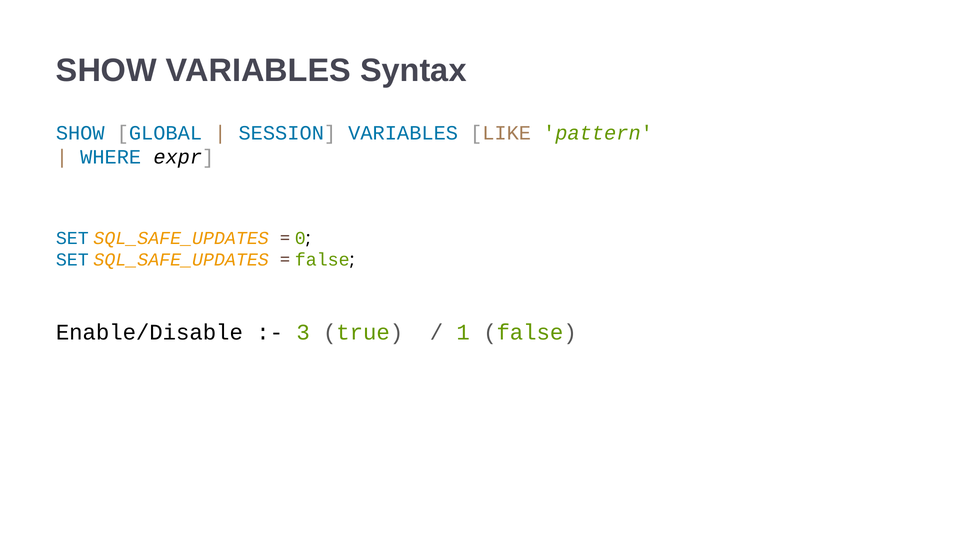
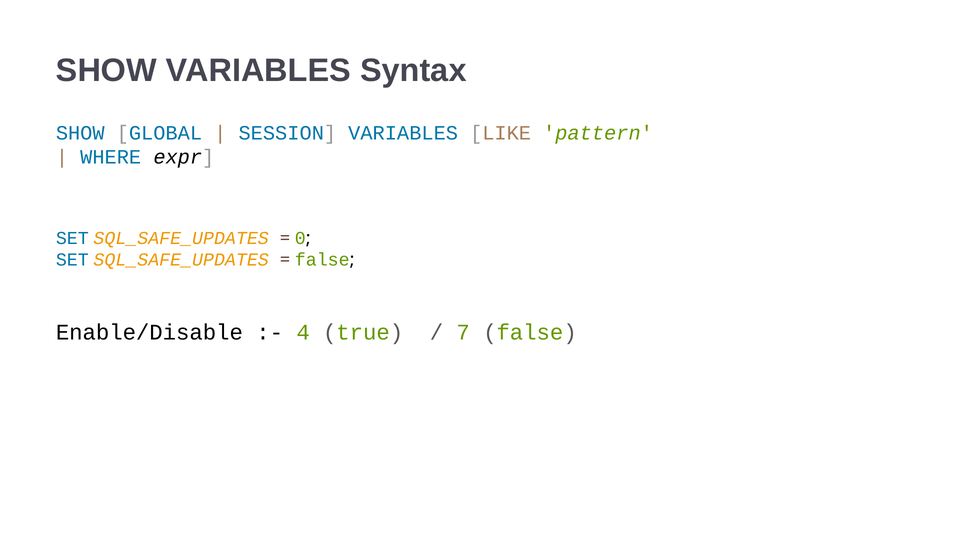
3: 3 -> 4
1: 1 -> 7
